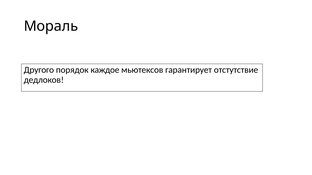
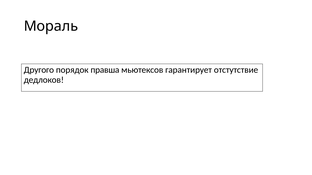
каждое: каждое -> правша
